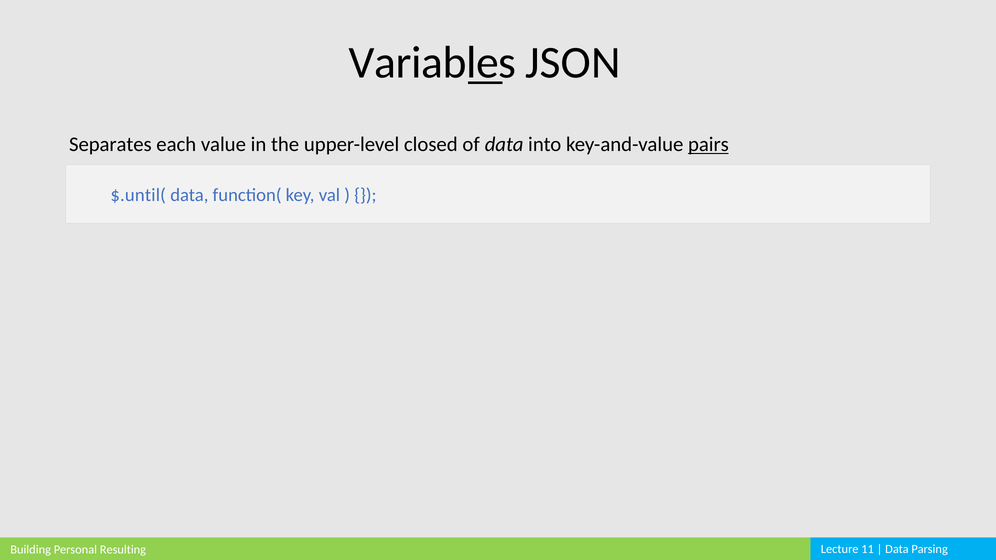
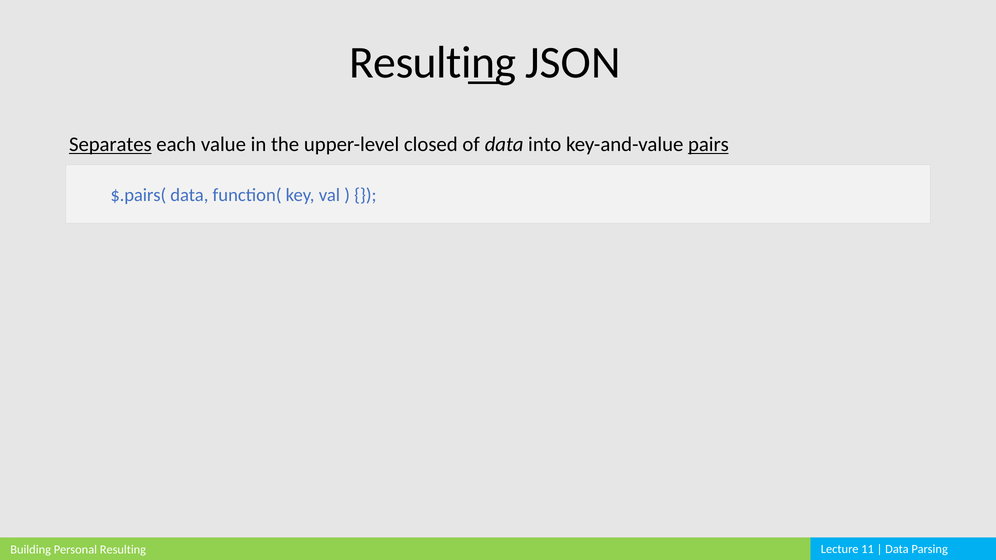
Variables at (433, 63): Variables -> Resulting
Separates underline: none -> present
$.until(: $.until( -> $.pairs(
